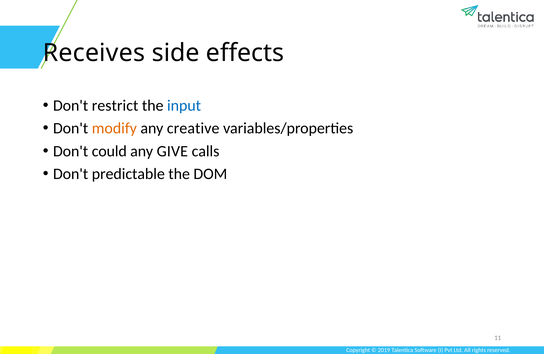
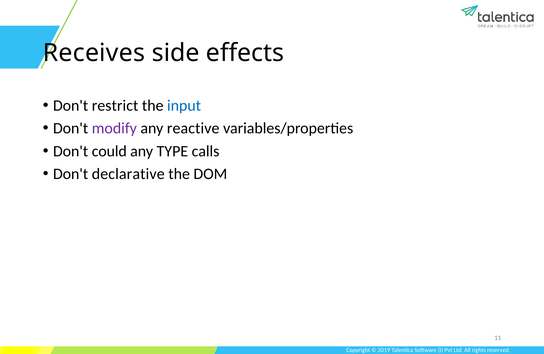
modify colour: orange -> purple
creative: creative -> reactive
GIVE: GIVE -> TYPE
predictable: predictable -> declarative
